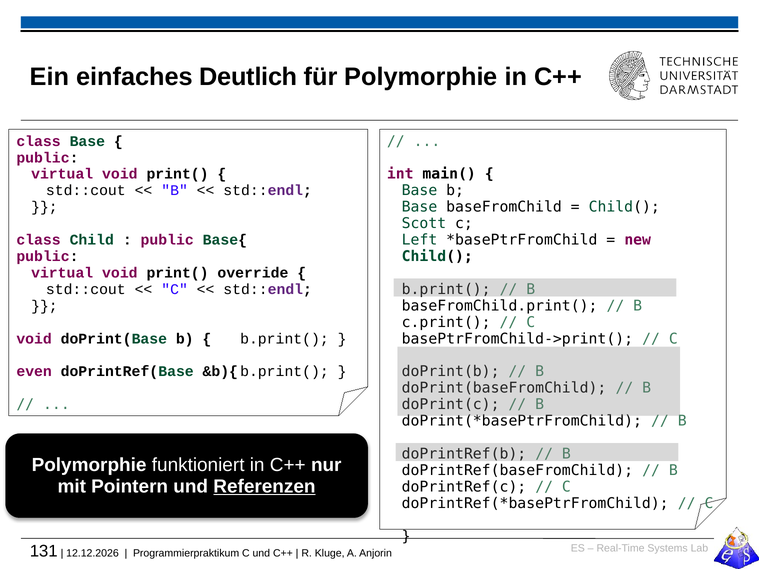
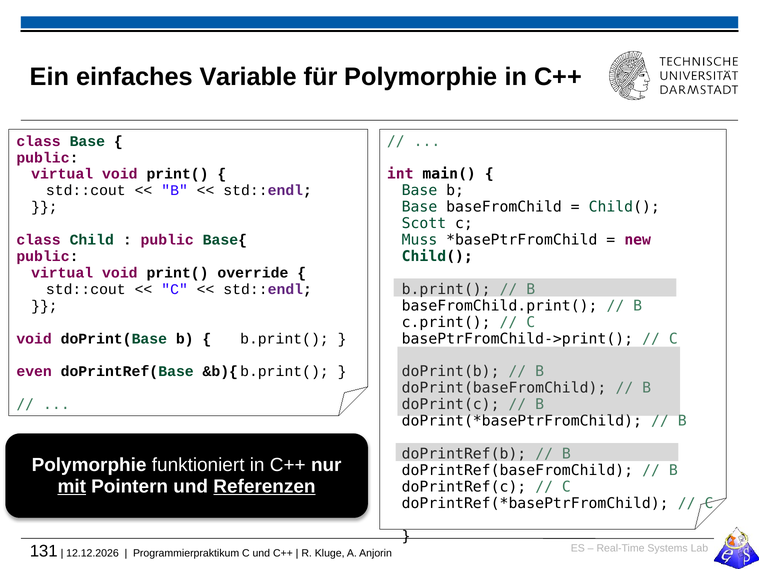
Deutlich: Deutlich -> Variable
Left: Left -> Muss
mit underline: none -> present
